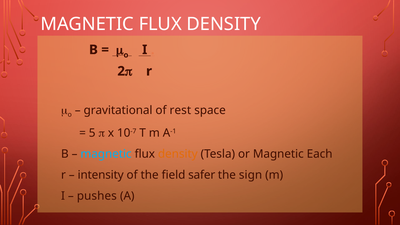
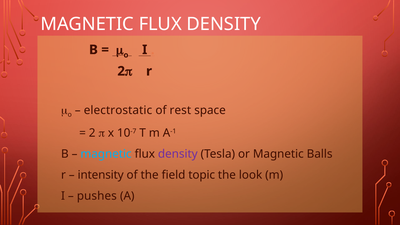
gravitational: gravitational -> electrostatic
5 at (92, 133): 5 -> 2
density at (178, 154) colour: orange -> purple
Each: Each -> Balls
safer: safer -> topic
sign: sign -> look
